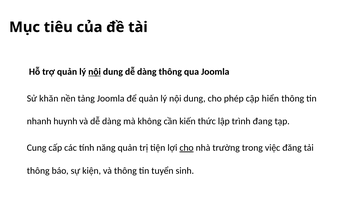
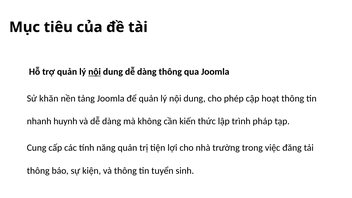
hiển: hiển -> hoạt
đang: đang -> pháp
cho at (187, 148) underline: present -> none
